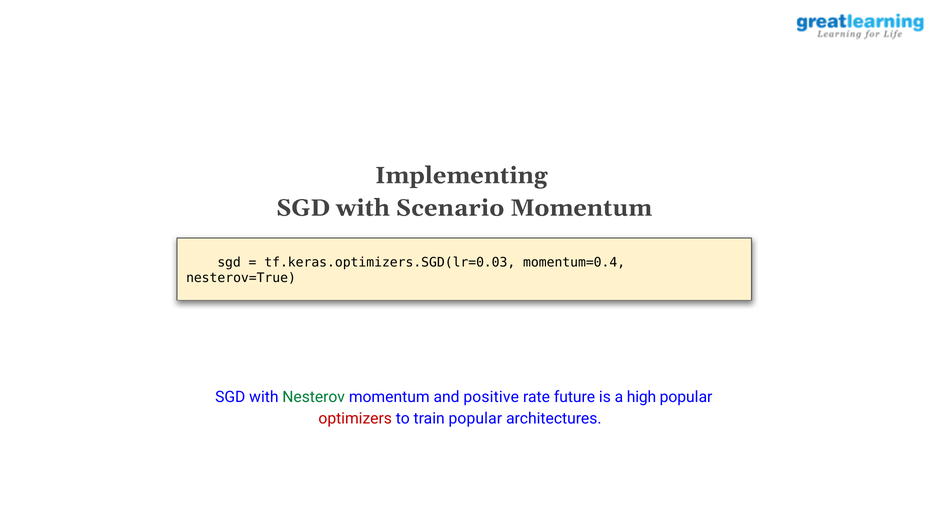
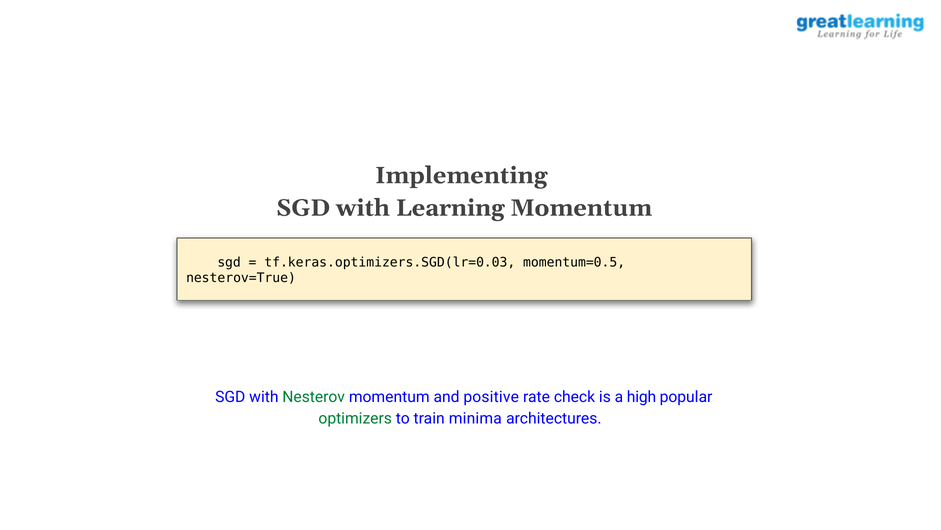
Scenario: Scenario -> Learning
momentum=0.4: momentum=0.4 -> momentum=0.5
future: future -> check
optimizers colour: red -> green
train popular: popular -> minima
